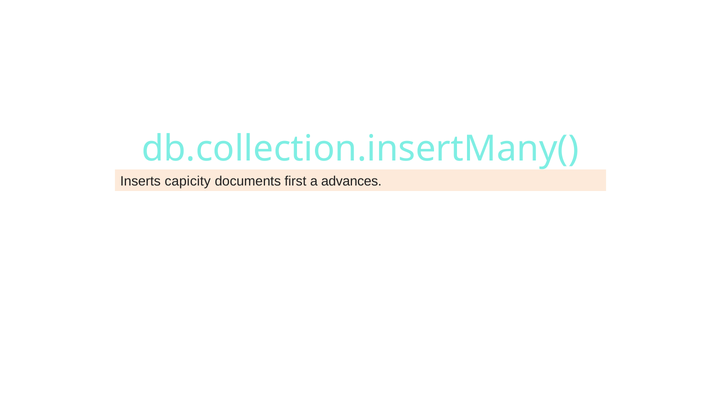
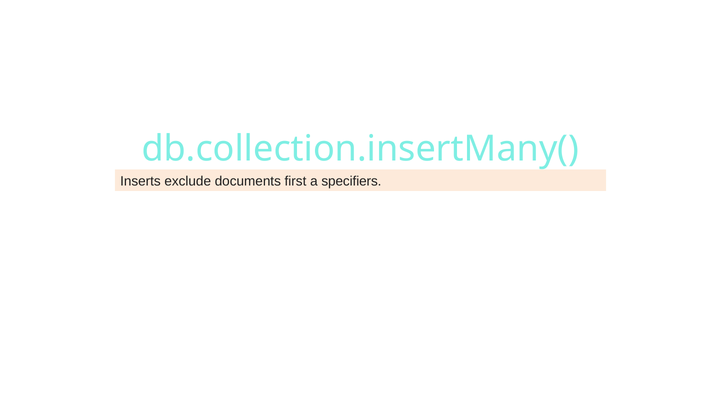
capicity: capicity -> exclude
advances: advances -> specifiers
